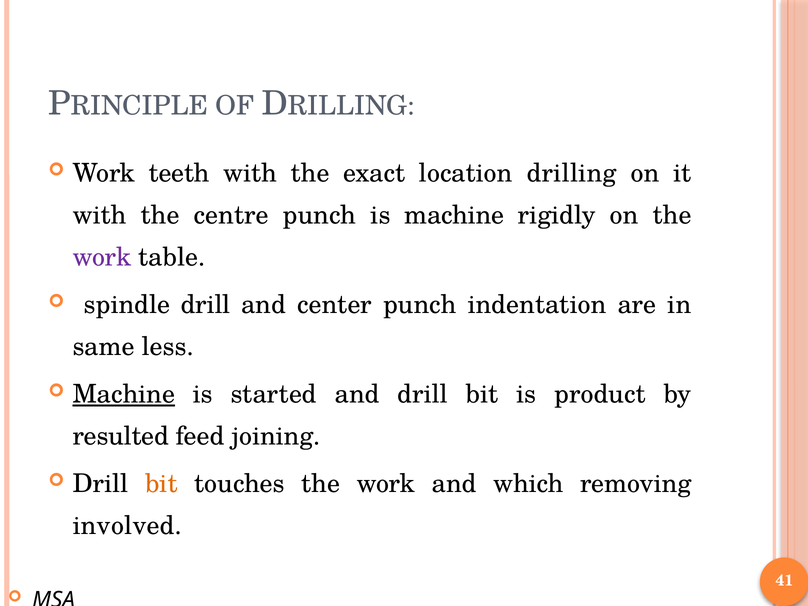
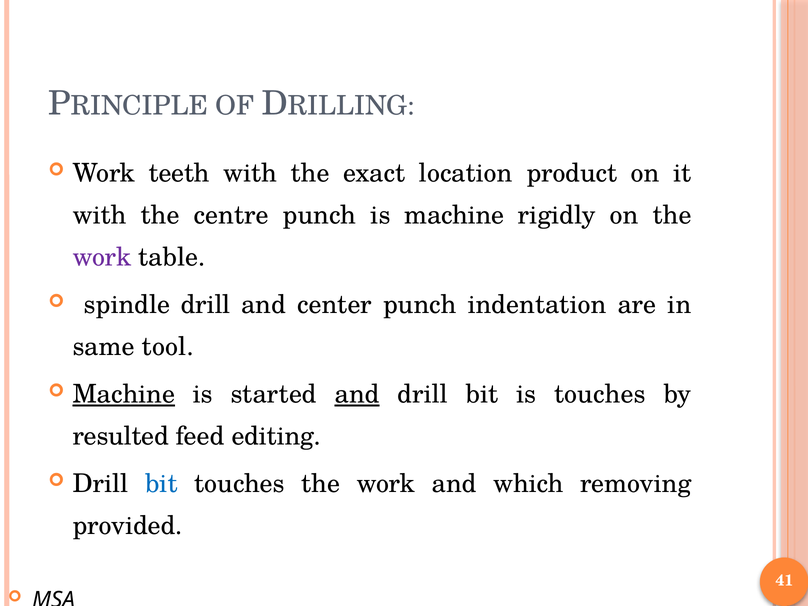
drilling: drilling -> product
less: less -> tool
and at (357, 394) underline: none -> present
is product: product -> touches
joining: joining -> editing
bit at (161, 484) colour: orange -> blue
involved: involved -> provided
